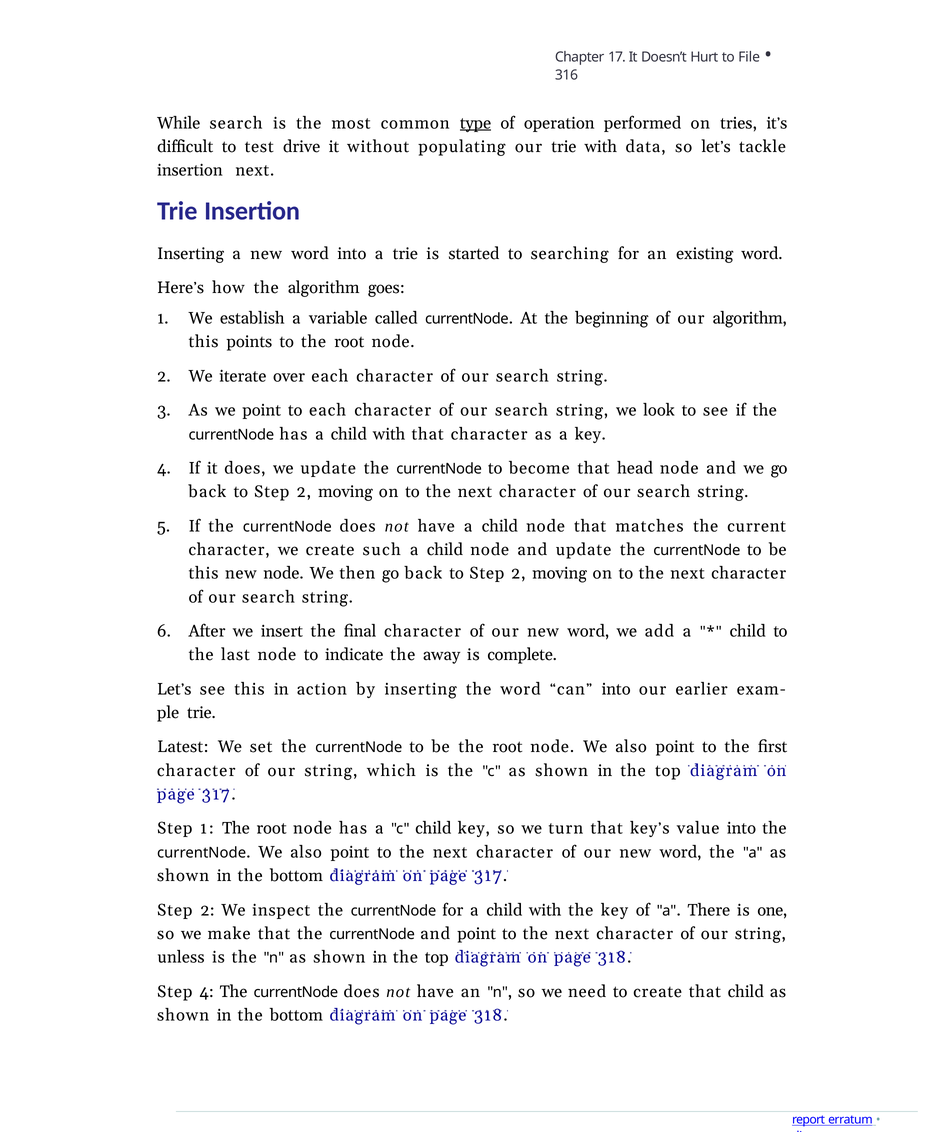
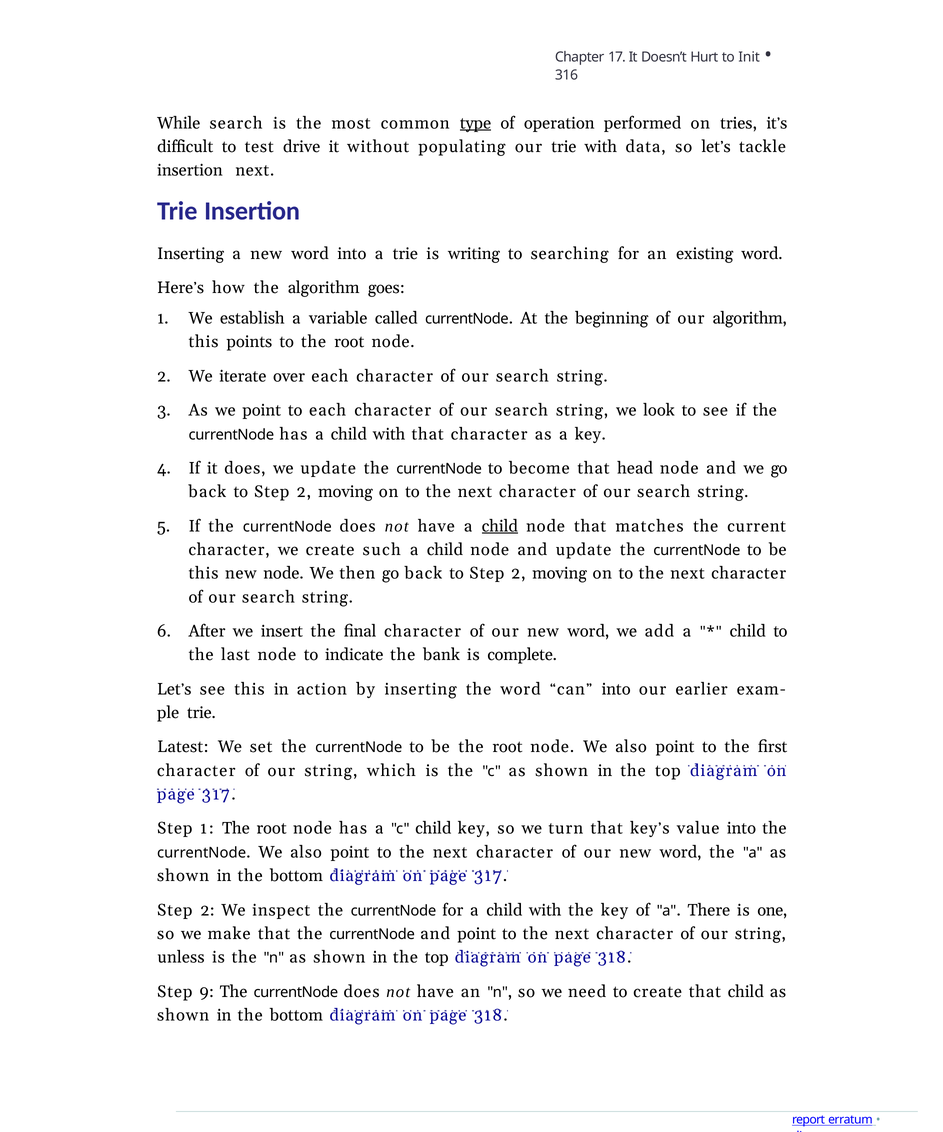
File: File -> Init
started: started -> writing
child at (500, 526) underline: none -> present
away: away -> bank
Step 4: 4 -> 9
